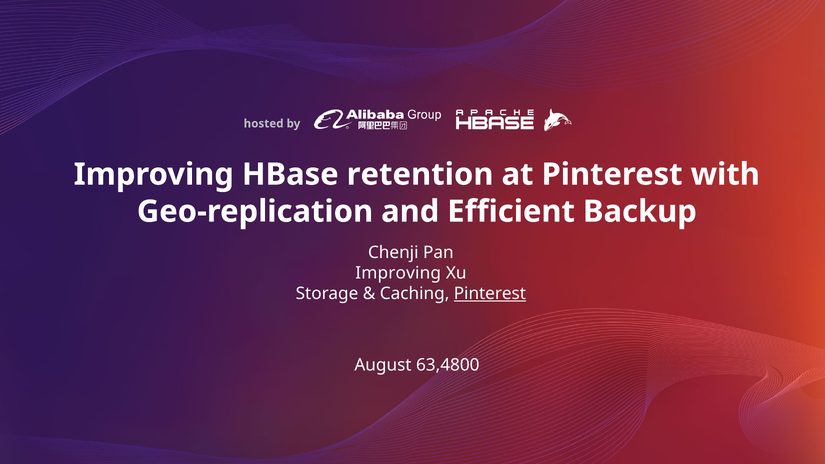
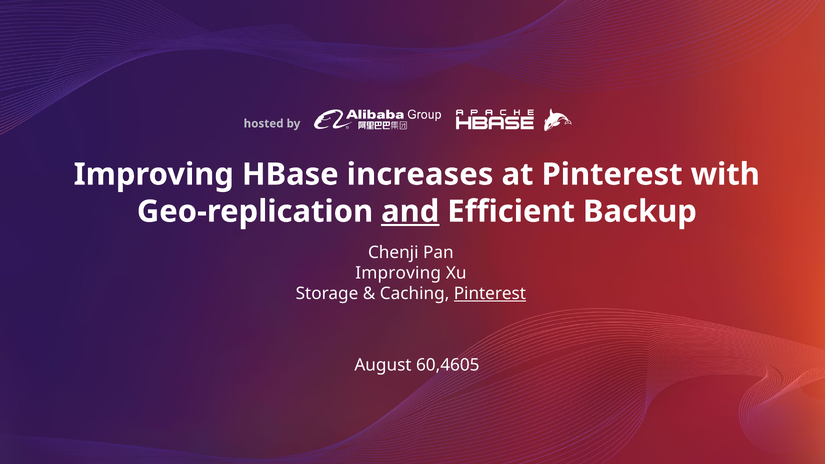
retention: retention -> increases
and underline: none -> present
63,4800: 63,4800 -> 60,4605
